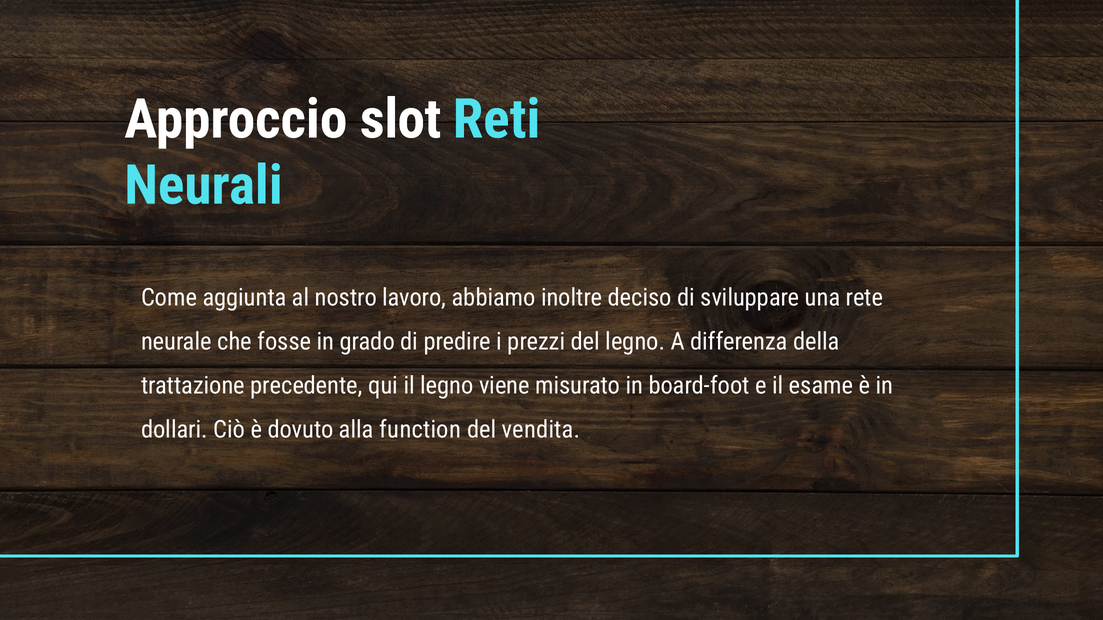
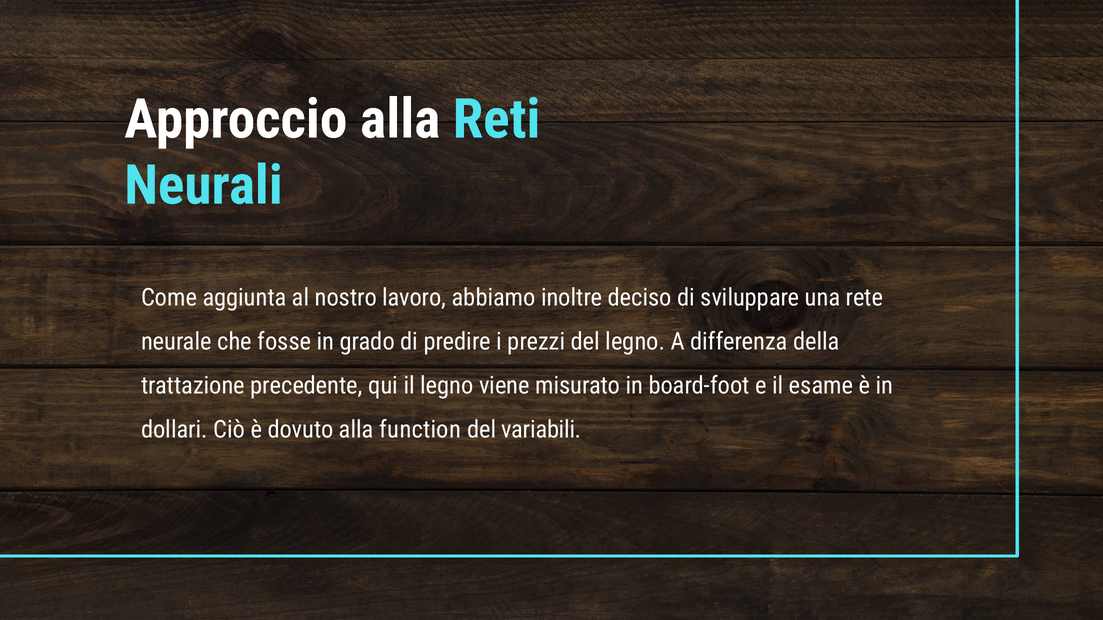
Approccio slot: slot -> alla
vendita: vendita -> variabili
